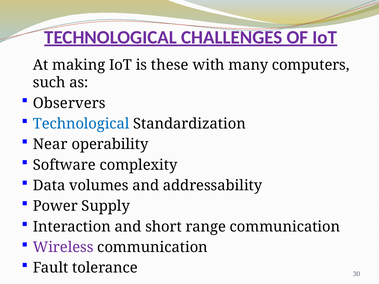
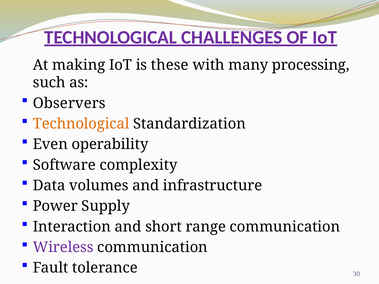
computers: computers -> processing
Technological at (81, 124) colour: blue -> orange
Near: Near -> Even
addressability: addressability -> infrastructure
